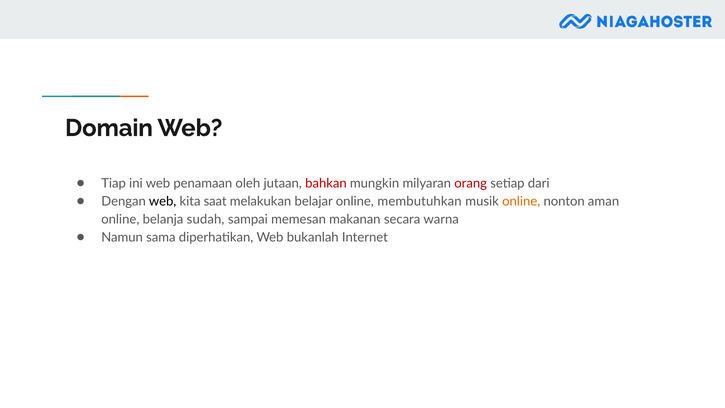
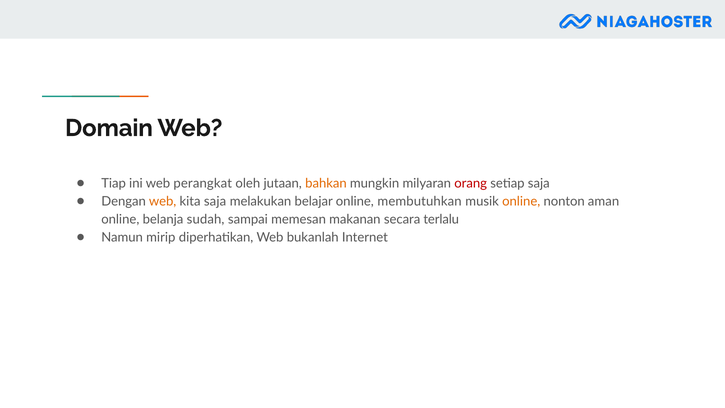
penamaan: penamaan -> perangkat
bahkan colour: red -> orange
setiap dari: dari -> saja
web at (163, 201) colour: black -> orange
kita saat: saat -> saja
warna: warna -> terlalu
sama: sama -> mirip
